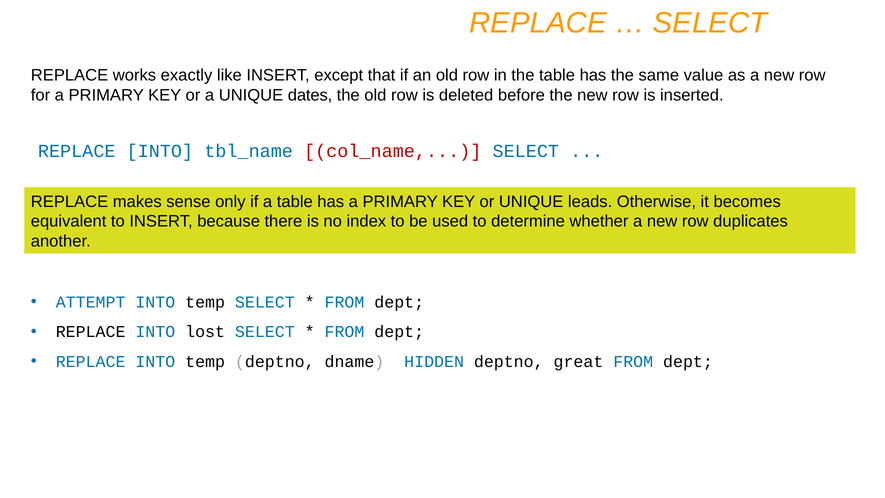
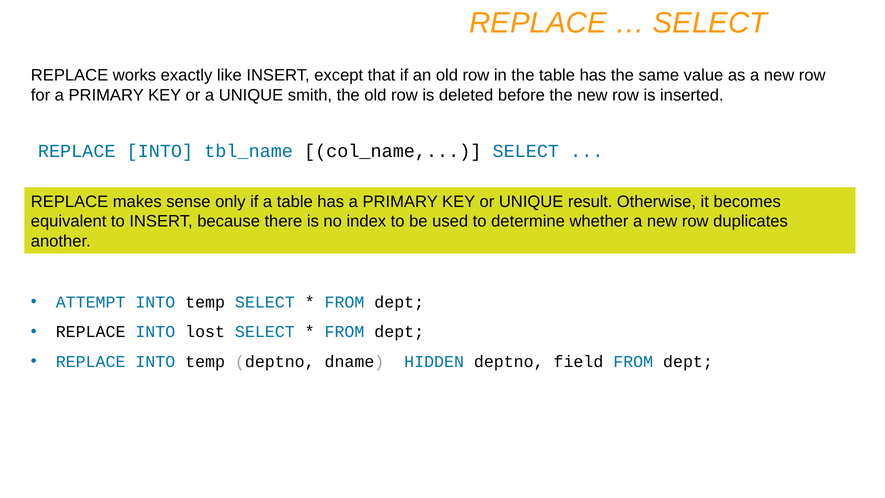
dates: dates -> smith
col_name colour: red -> black
leads: leads -> result
great: great -> field
